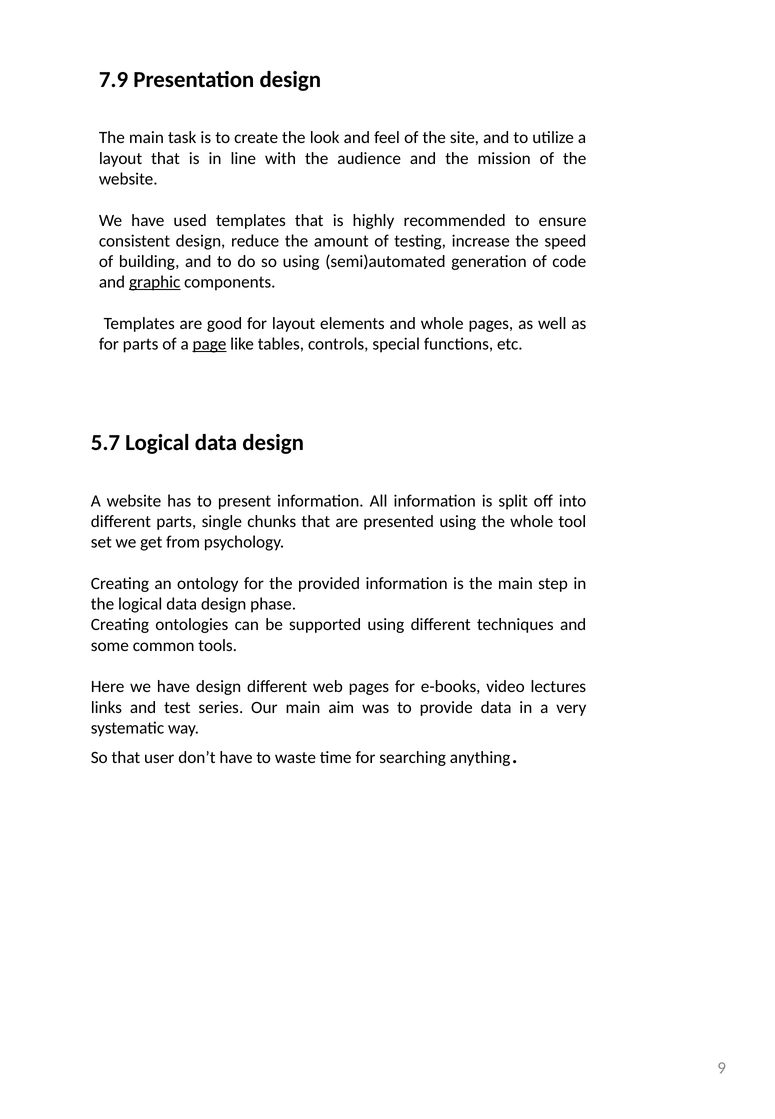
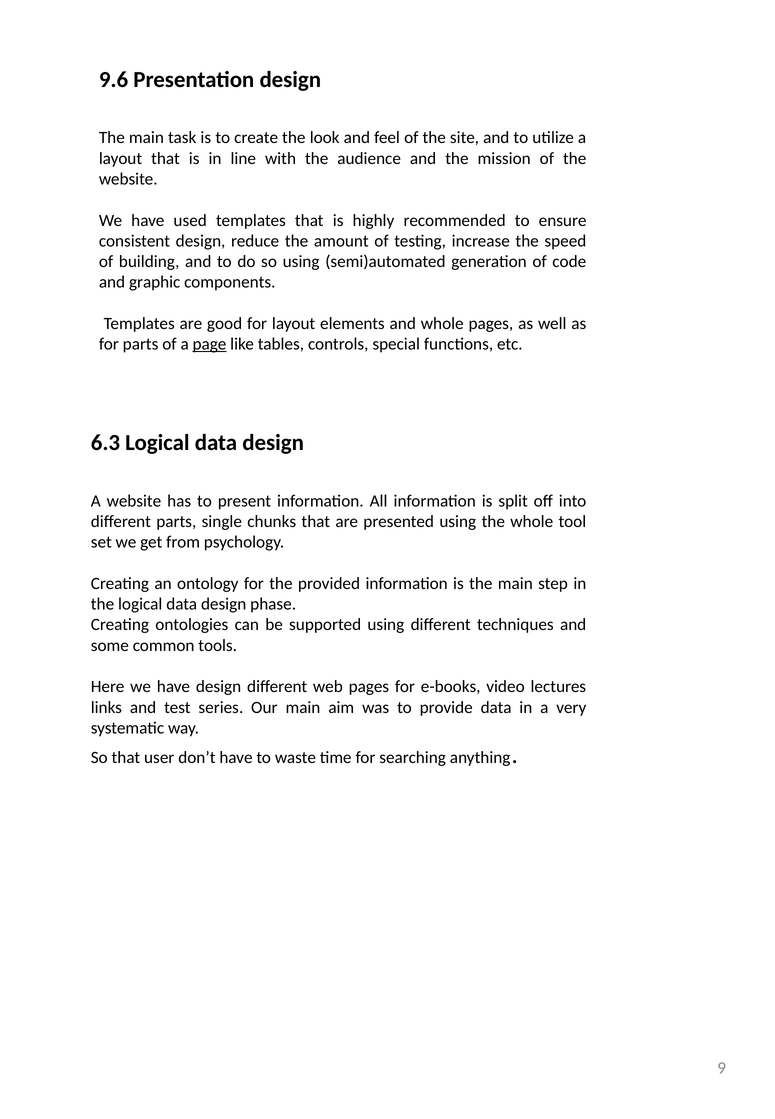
7.9: 7.9 -> 9.6
graphic underline: present -> none
5.7: 5.7 -> 6.3
